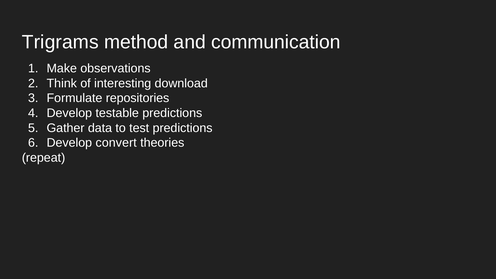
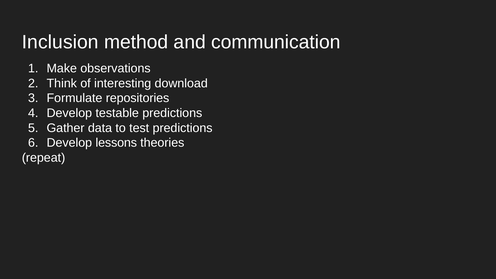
Trigrams: Trigrams -> Inclusion
convert: convert -> lessons
